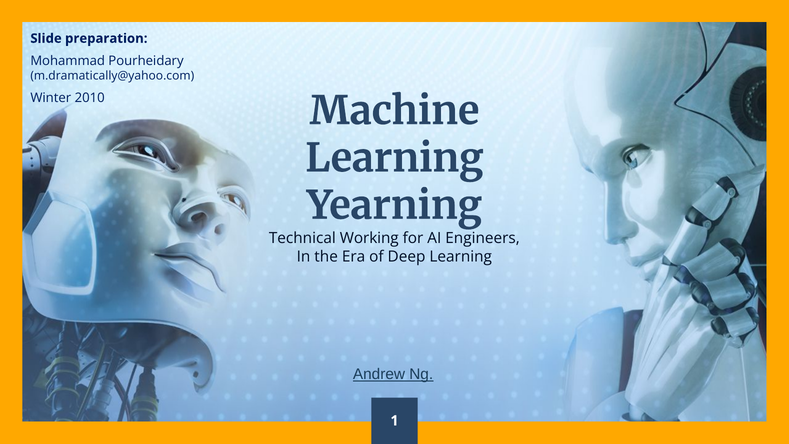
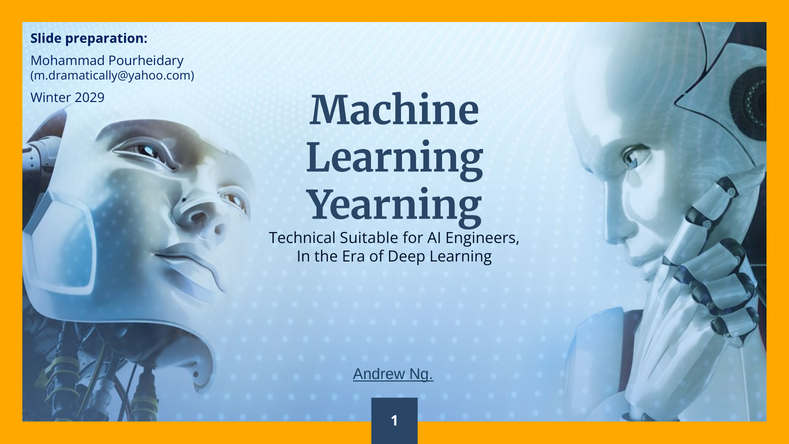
2010: 2010 -> 2029
Working: Working -> Suitable
